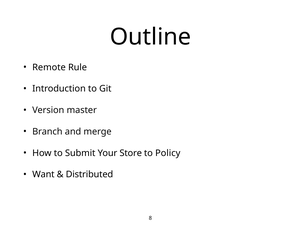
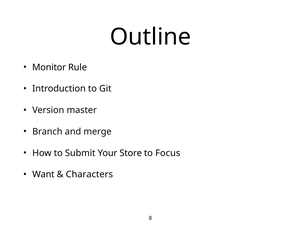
Remote: Remote -> Monitor
Policy: Policy -> Focus
Distributed: Distributed -> Characters
